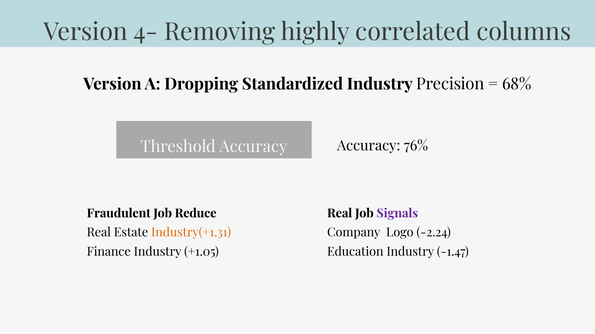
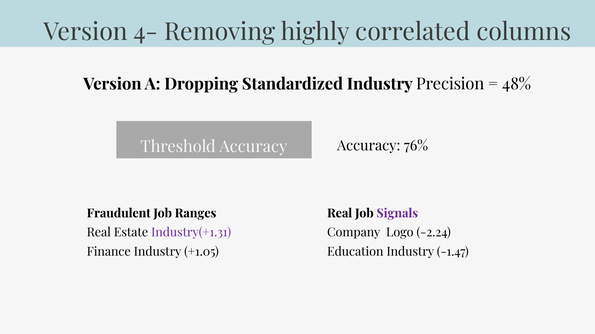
68%: 68% -> 48%
Reduce: Reduce -> Ranges
Industry(+1.31 colour: orange -> purple
